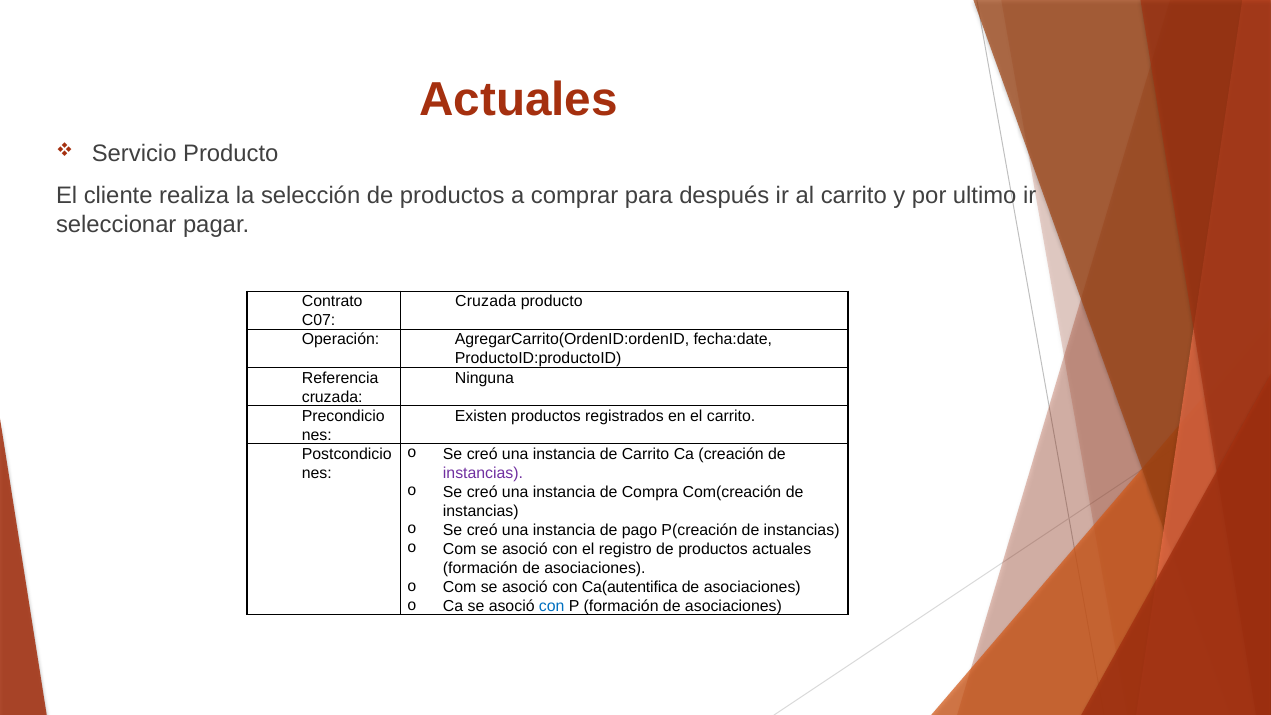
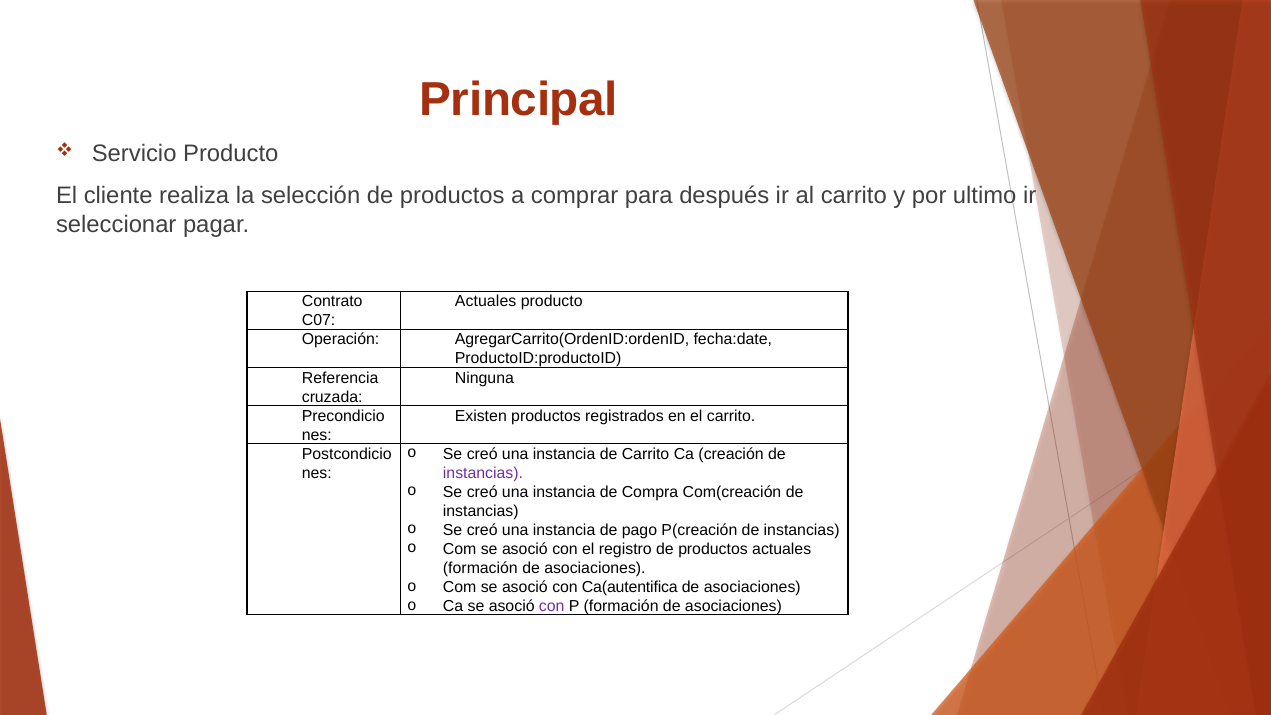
Actuales at (519, 100): Actuales -> Principal
Cruzada at (486, 302): Cruzada -> Actuales
con at (552, 606) colour: blue -> purple
